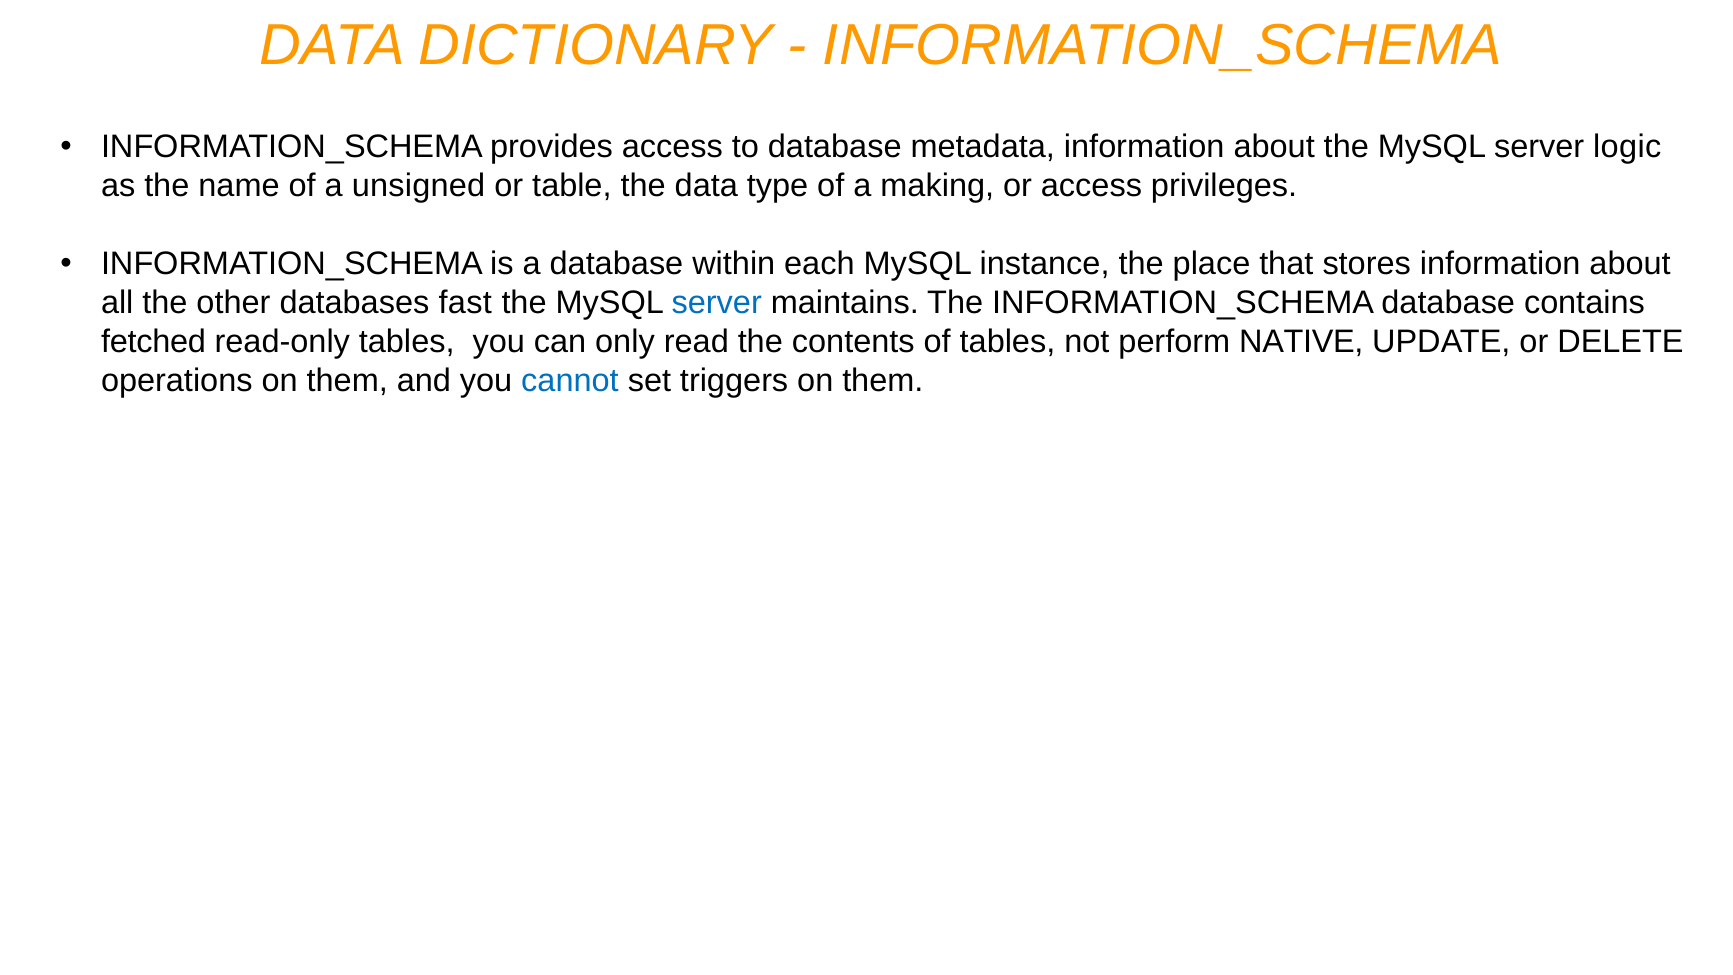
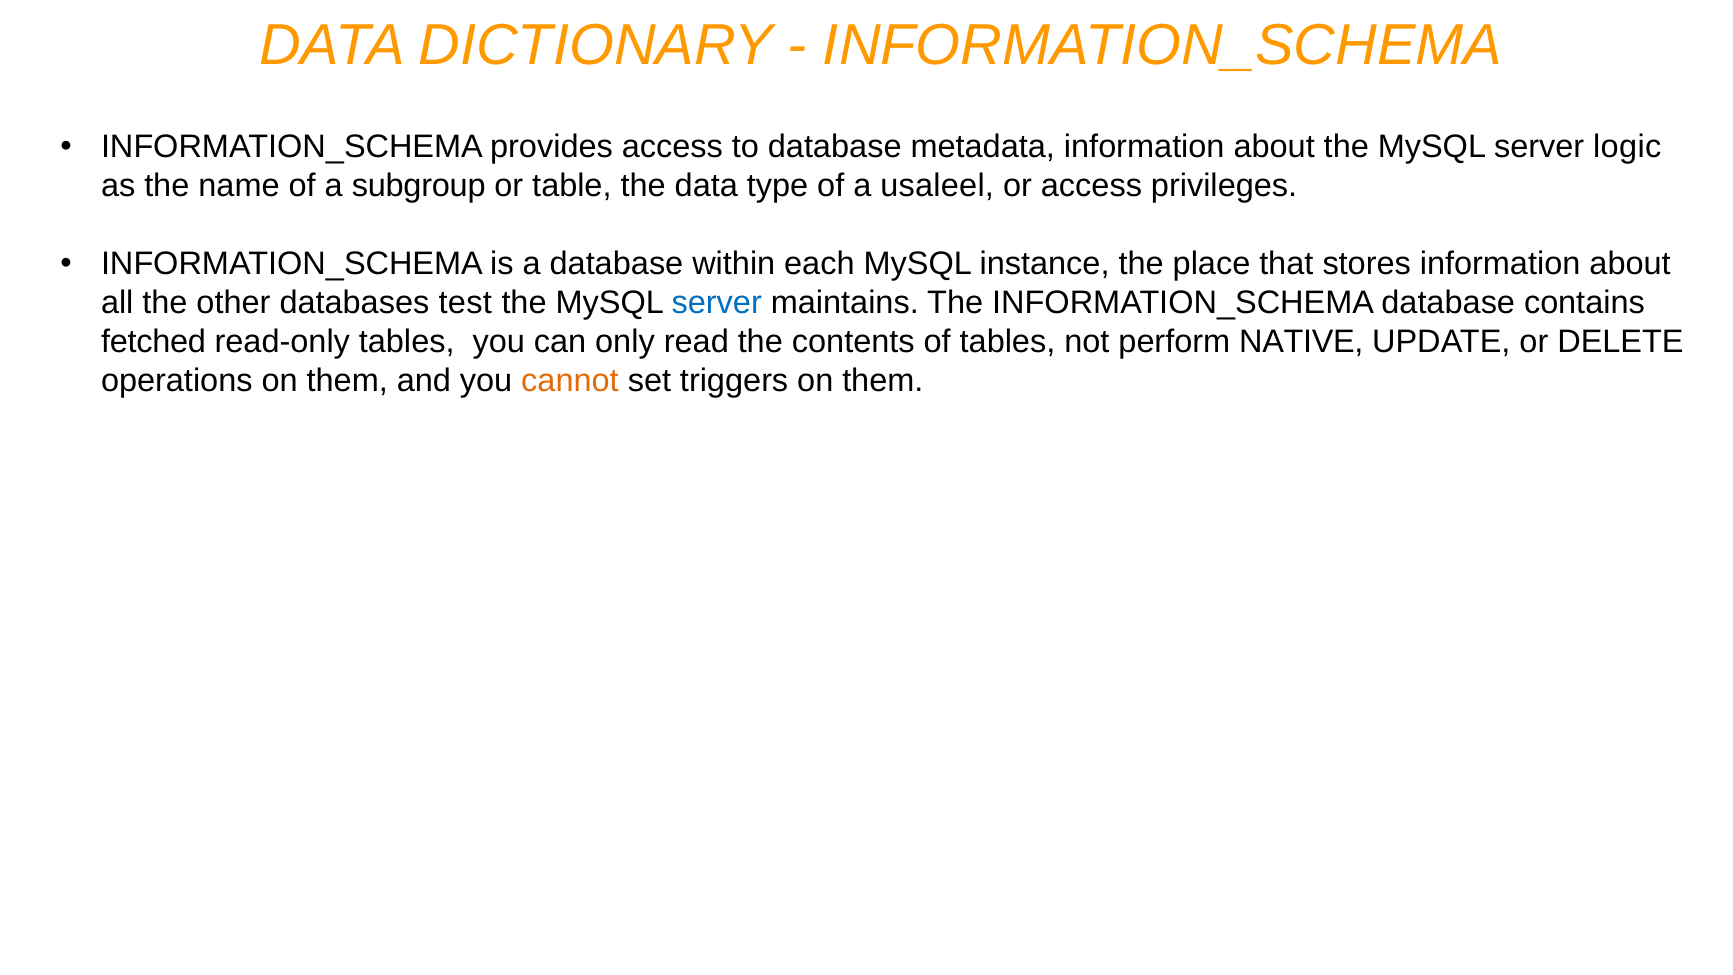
unsigned: unsigned -> subgroup
making: making -> usaleel
fast: fast -> test
cannot colour: blue -> orange
